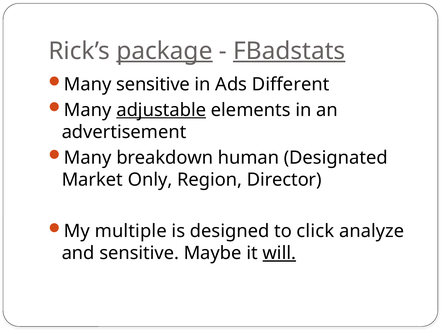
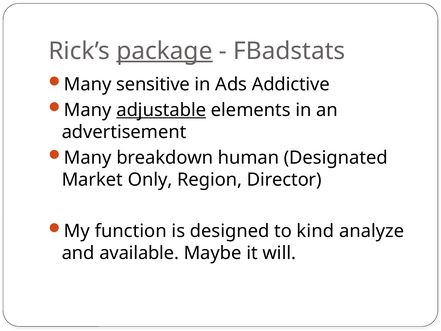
FBadstats underline: present -> none
Different: Different -> Addictive
multiple: multiple -> function
click: click -> kind
and sensitive: sensitive -> available
will underline: present -> none
